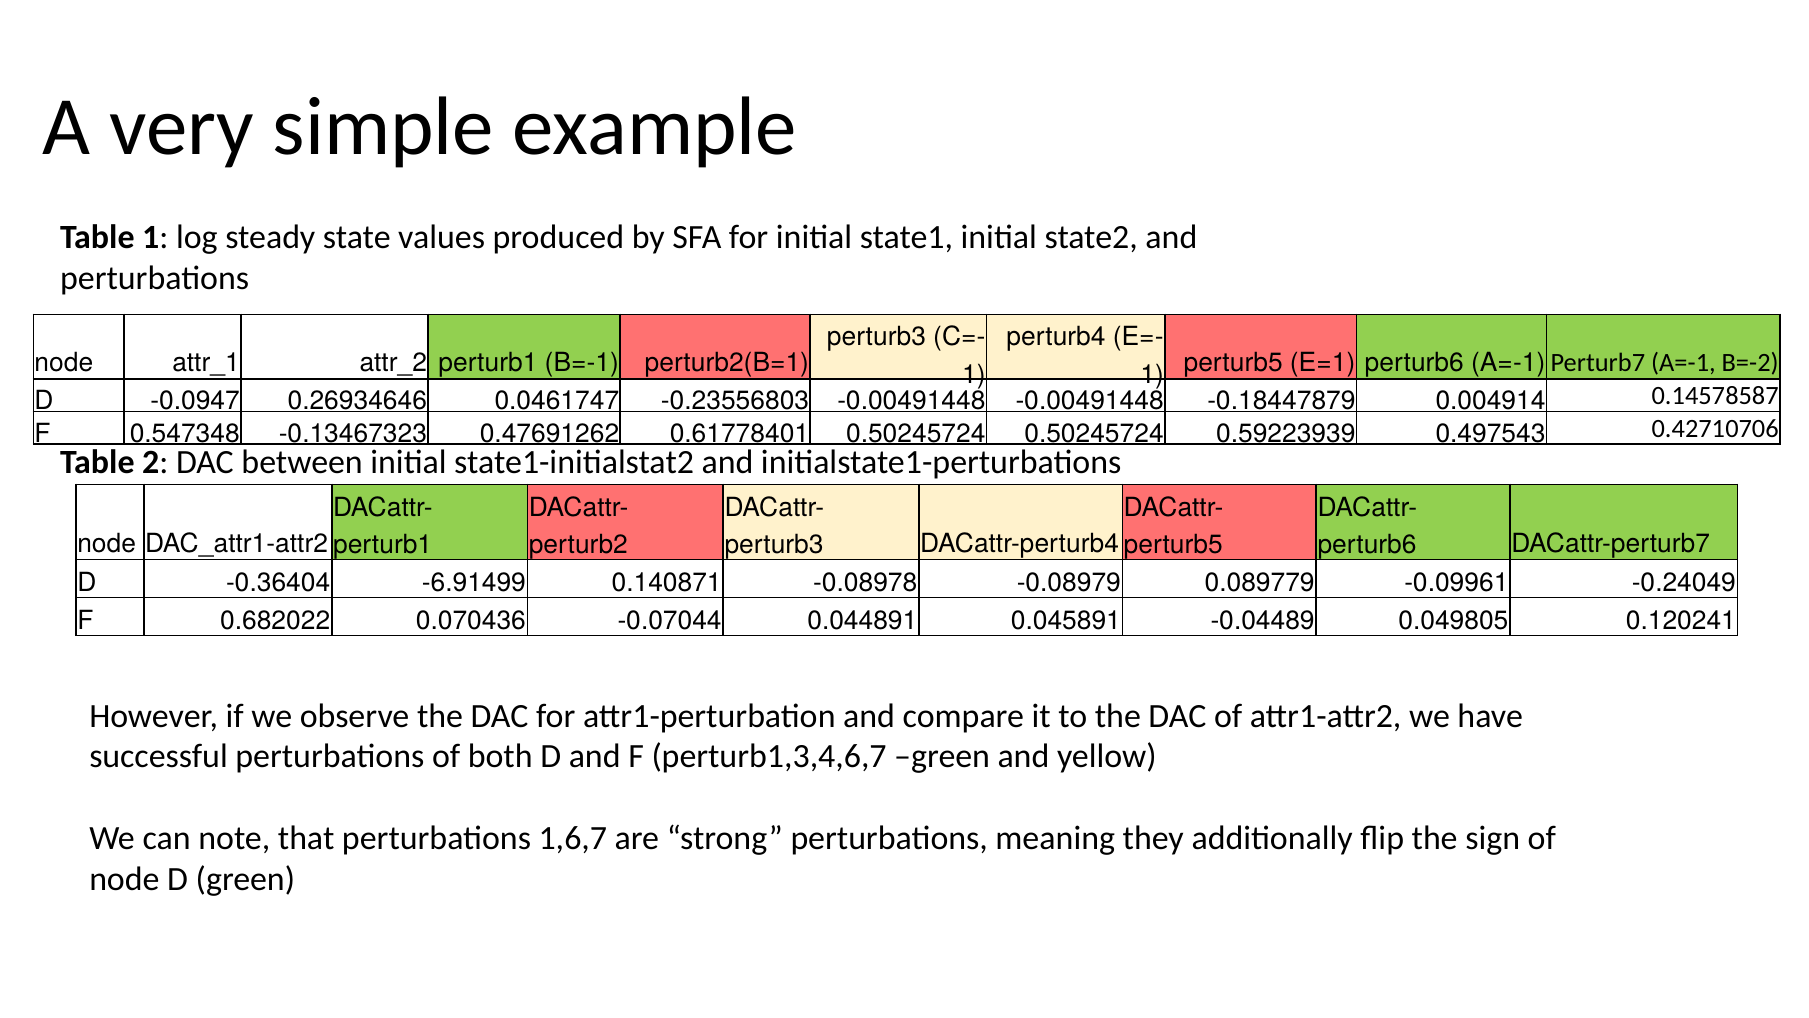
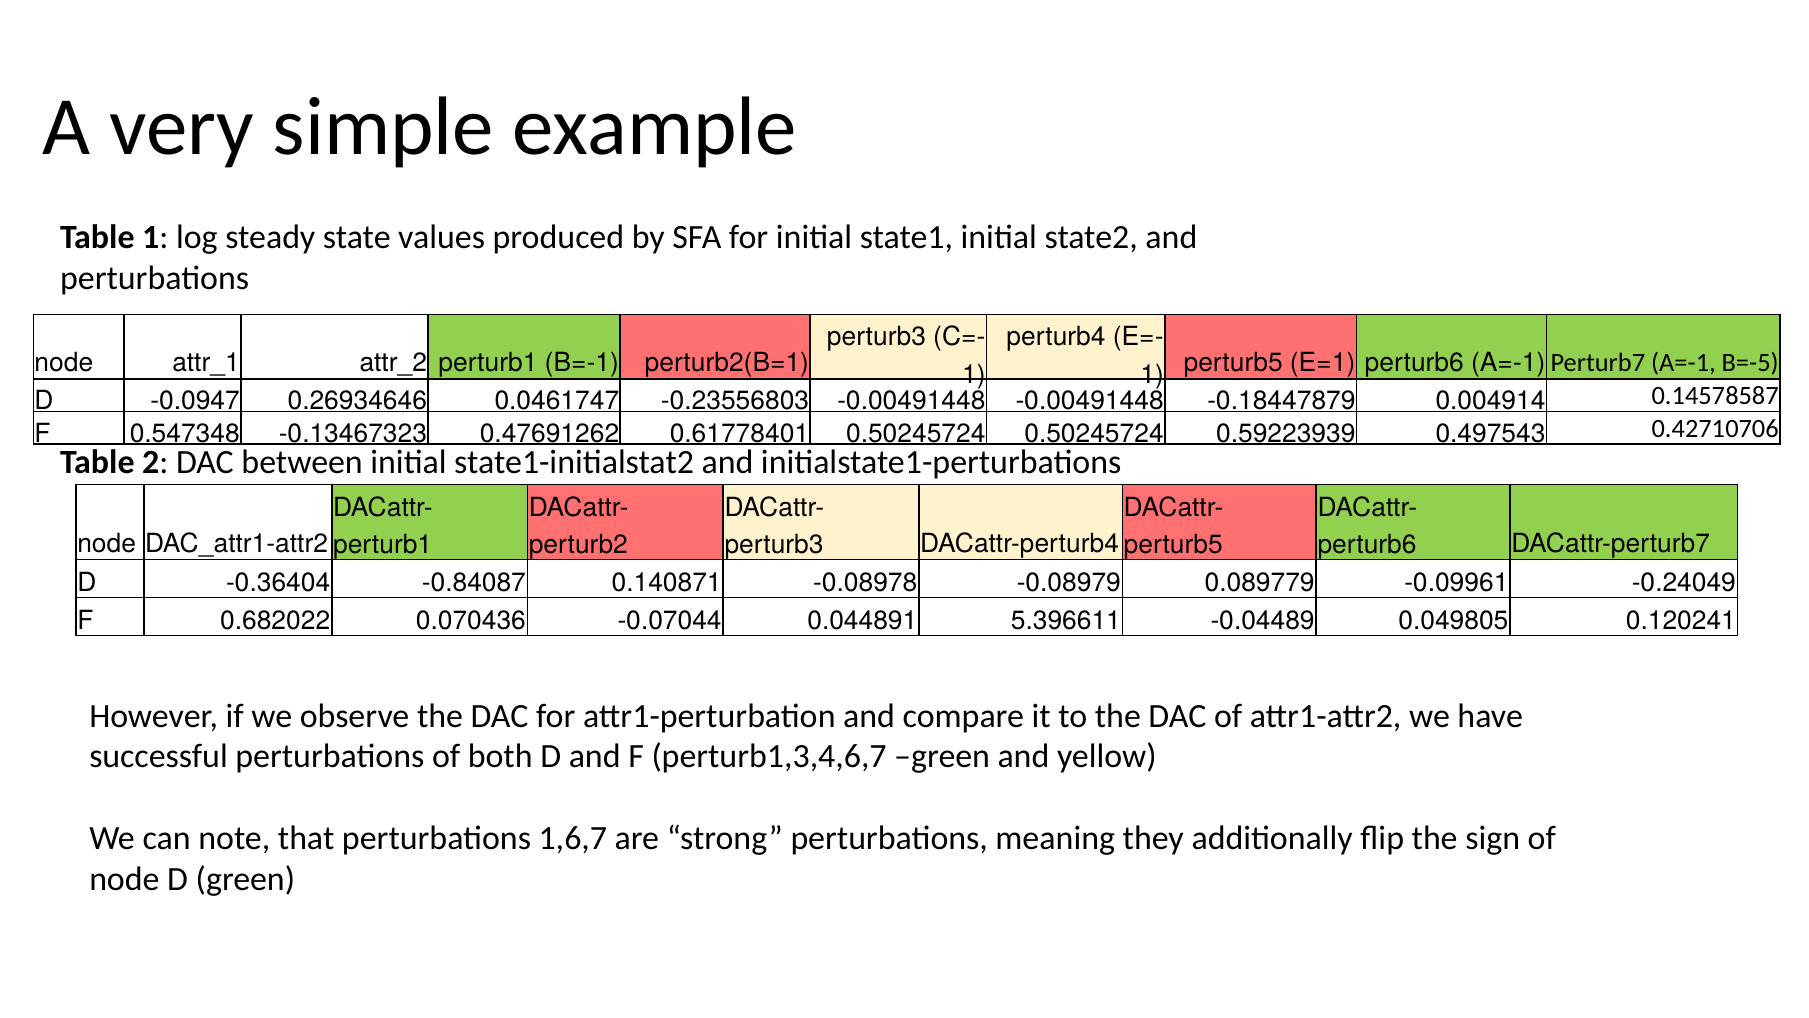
B=-2: B=-2 -> B=-5
-6.91499: -6.91499 -> -0.84087
0.045891: 0.045891 -> 5.396611
